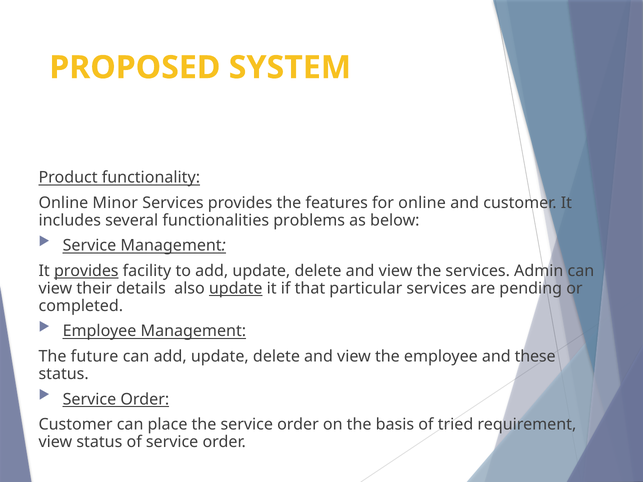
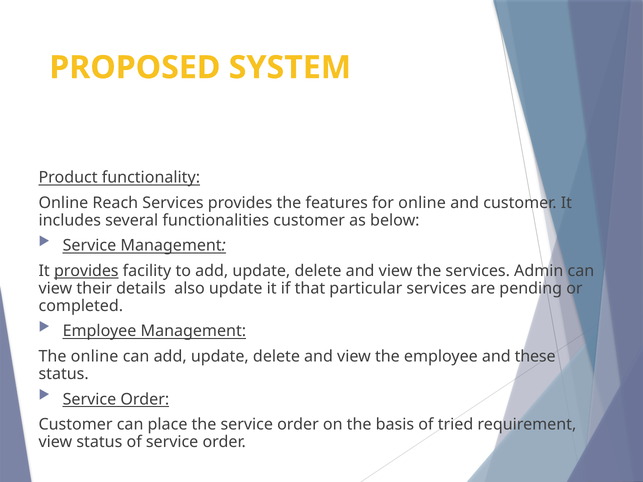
Minor: Minor -> Reach
functionalities problems: problems -> customer
update at (236, 289) underline: present -> none
The future: future -> online
